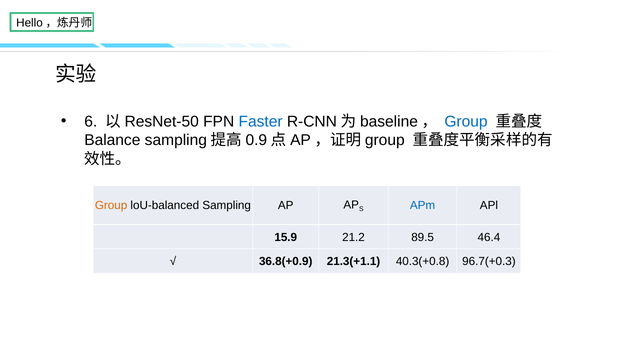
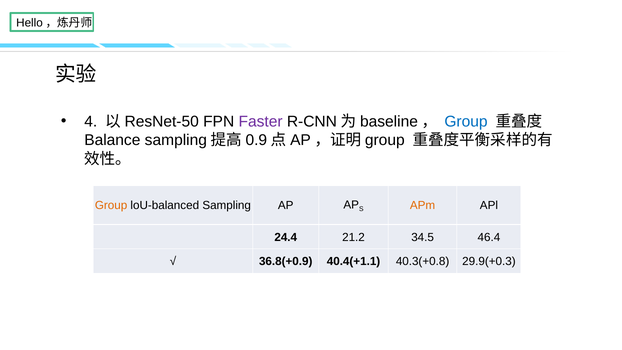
6: 6 -> 4
Faster colour: blue -> purple
APm colour: blue -> orange
15.9: 15.9 -> 24.4
89.5: 89.5 -> 34.5
21.3(+1.1: 21.3(+1.1 -> 40.4(+1.1
96.7(+0.3: 96.7(+0.3 -> 29.9(+0.3
